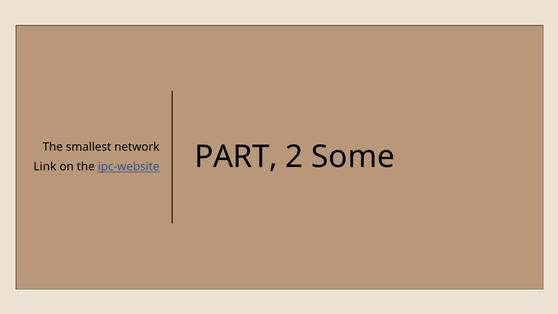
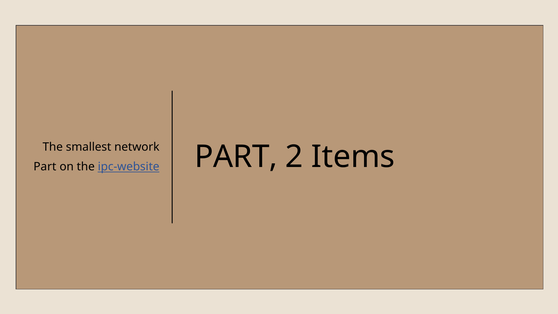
Link at (45, 167): Link -> Part
Some: Some -> Items
